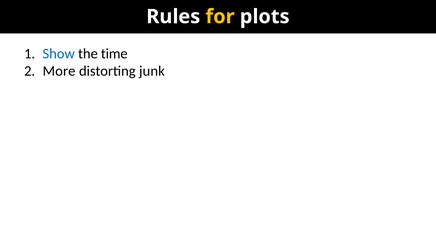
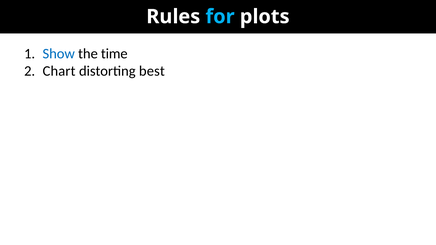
for colour: yellow -> light blue
More: More -> Chart
junk: junk -> best
